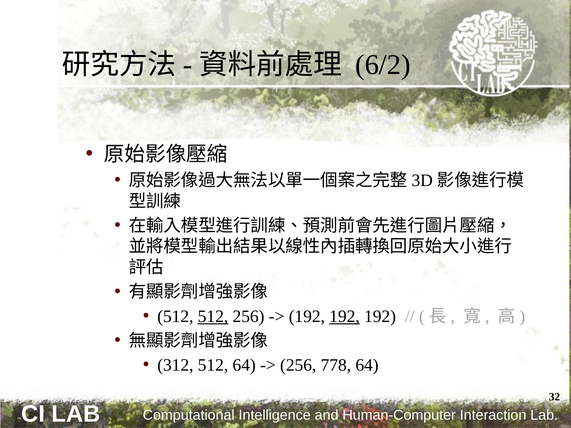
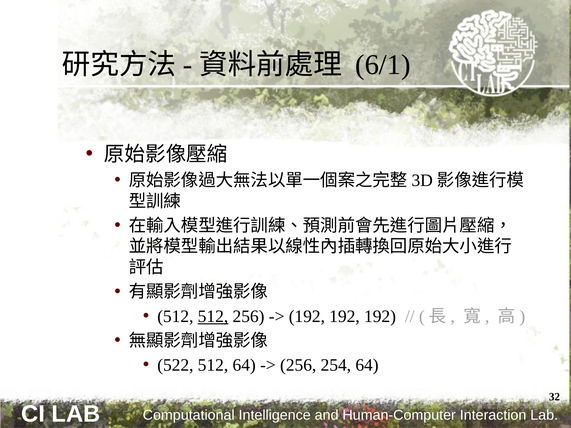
6/2: 6/2 -> 6/1
192 at (344, 316) underline: present -> none
312: 312 -> 522
778: 778 -> 254
